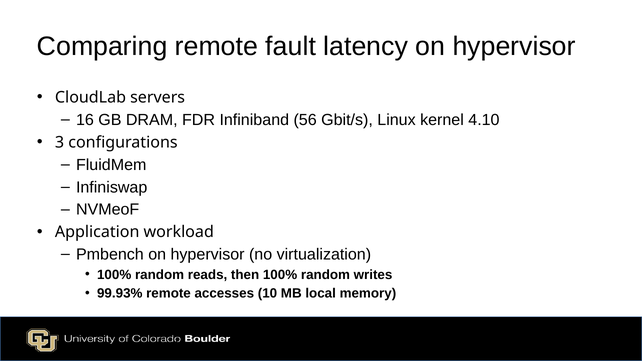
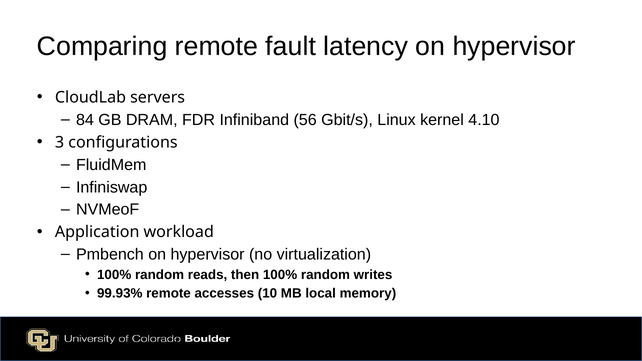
16: 16 -> 84
